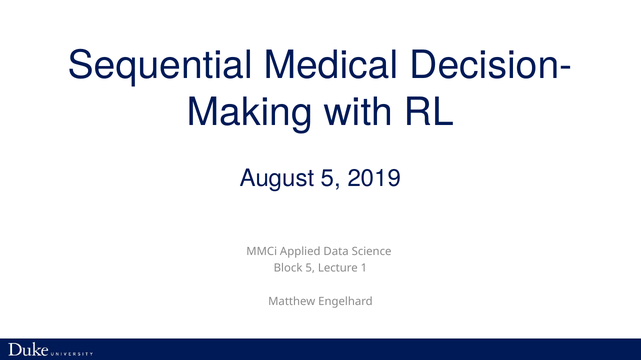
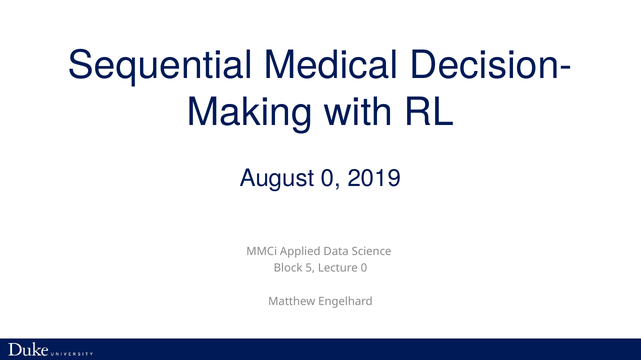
August 5: 5 -> 0
Lecture 1: 1 -> 0
